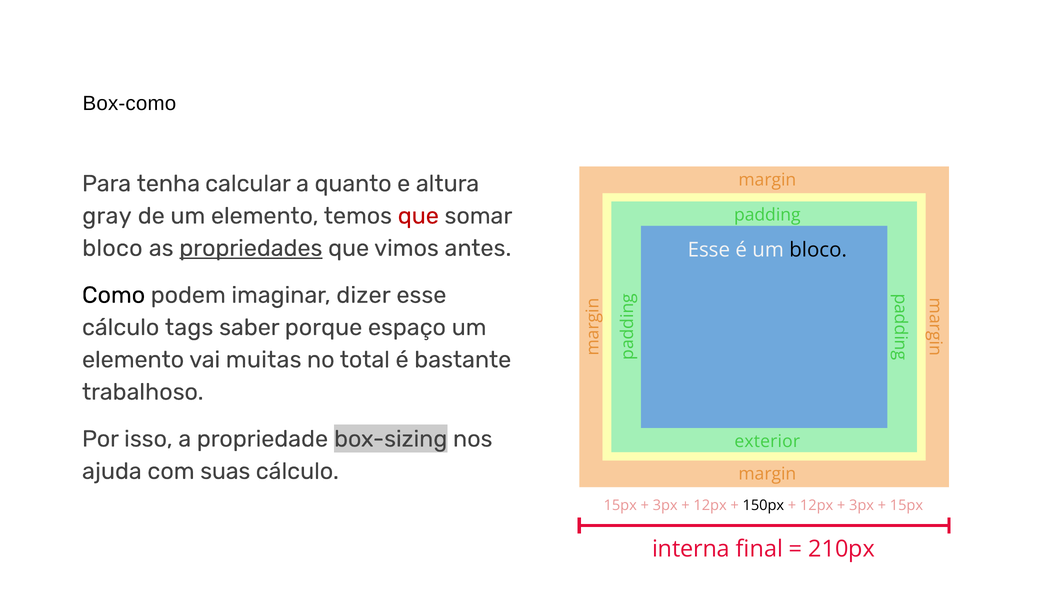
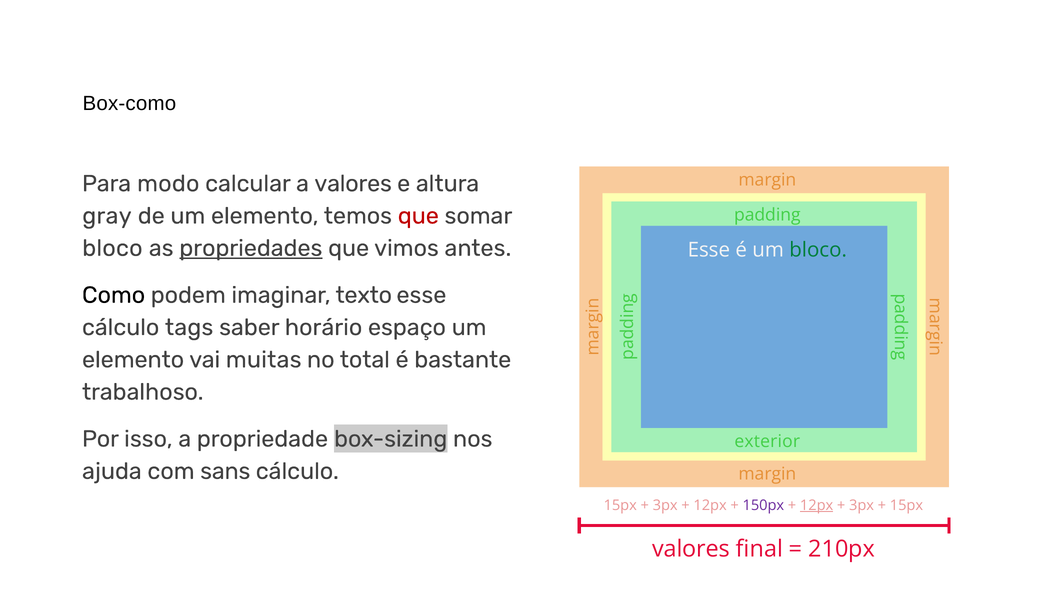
tenha: tenha -> modo
a quanto: quanto -> valores
bloco at (818, 250) colour: black -> green
dizer: dizer -> texto
porque: porque -> horário
suas: suas -> sans
150px colour: black -> purple
12px at (817, 505) underline: none -> present
interna at (691, 549): interna -> valores
